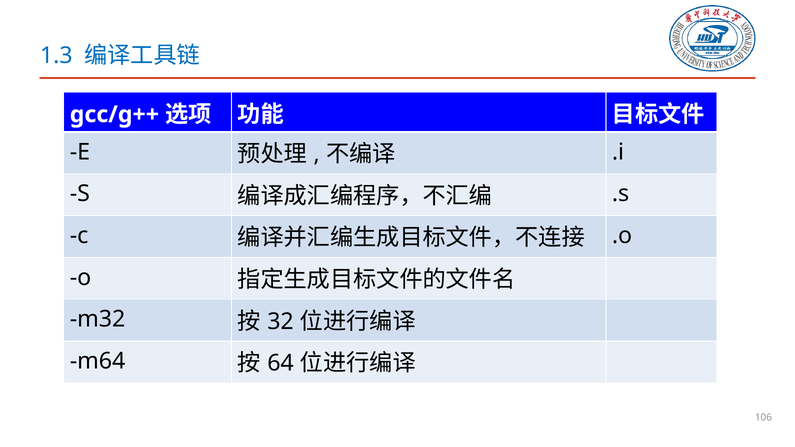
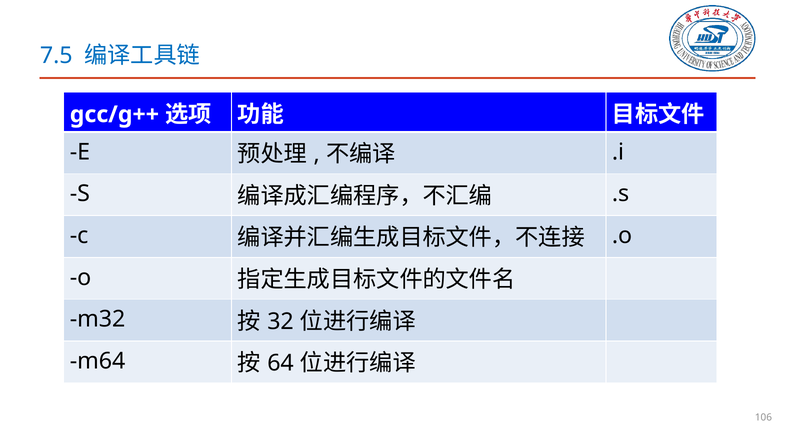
1.3: 1.3 -> 7.5
